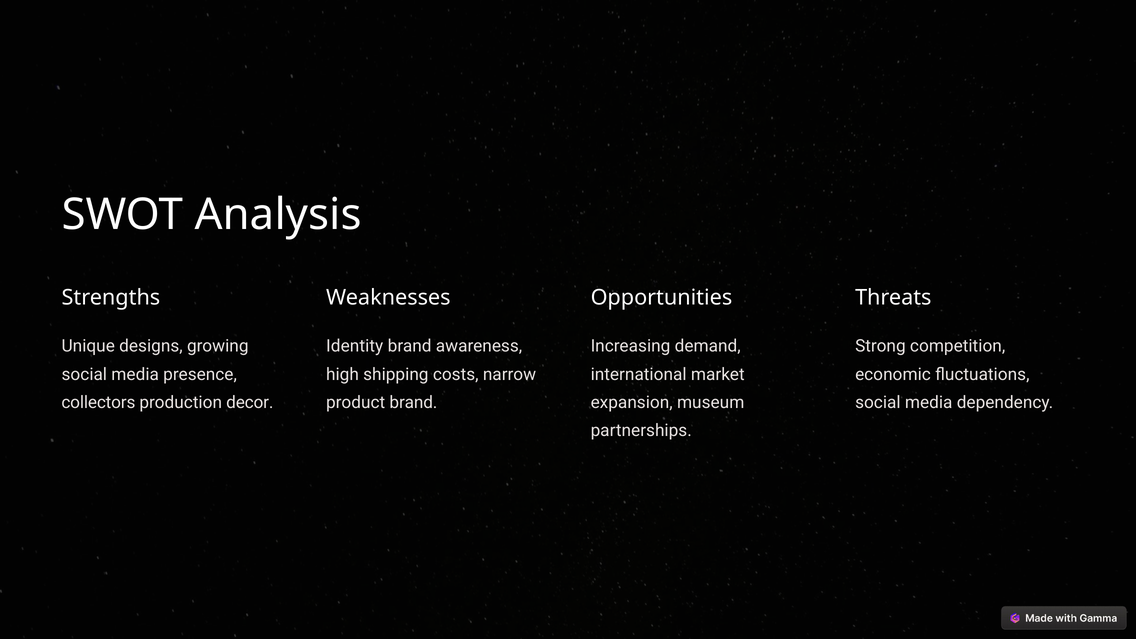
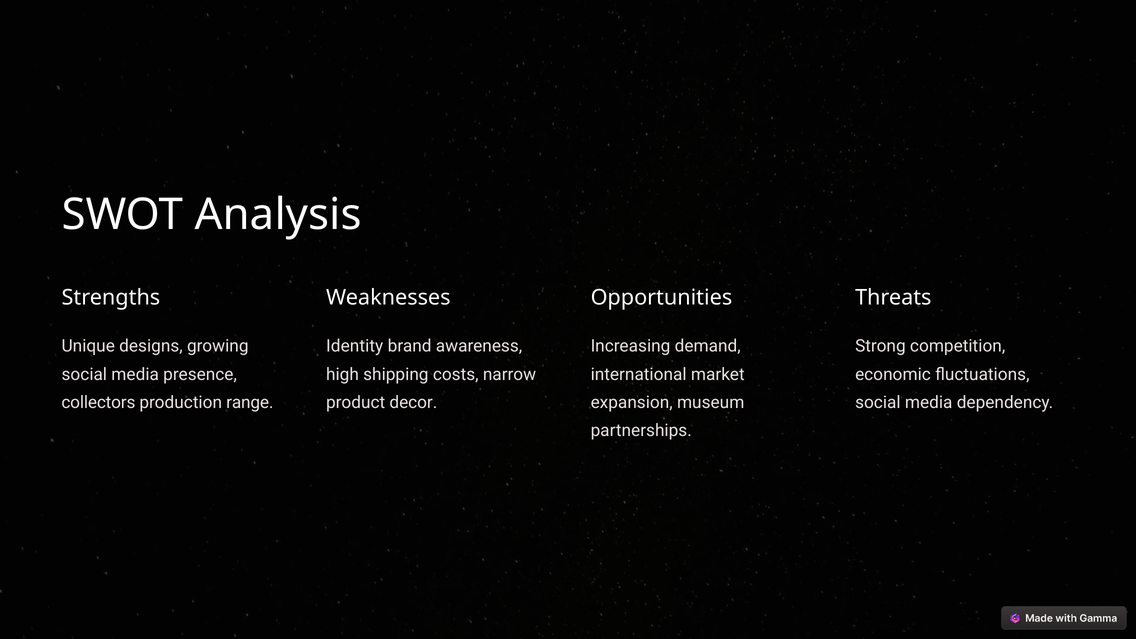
decor: decor -> range
product brand: brand -> decor
